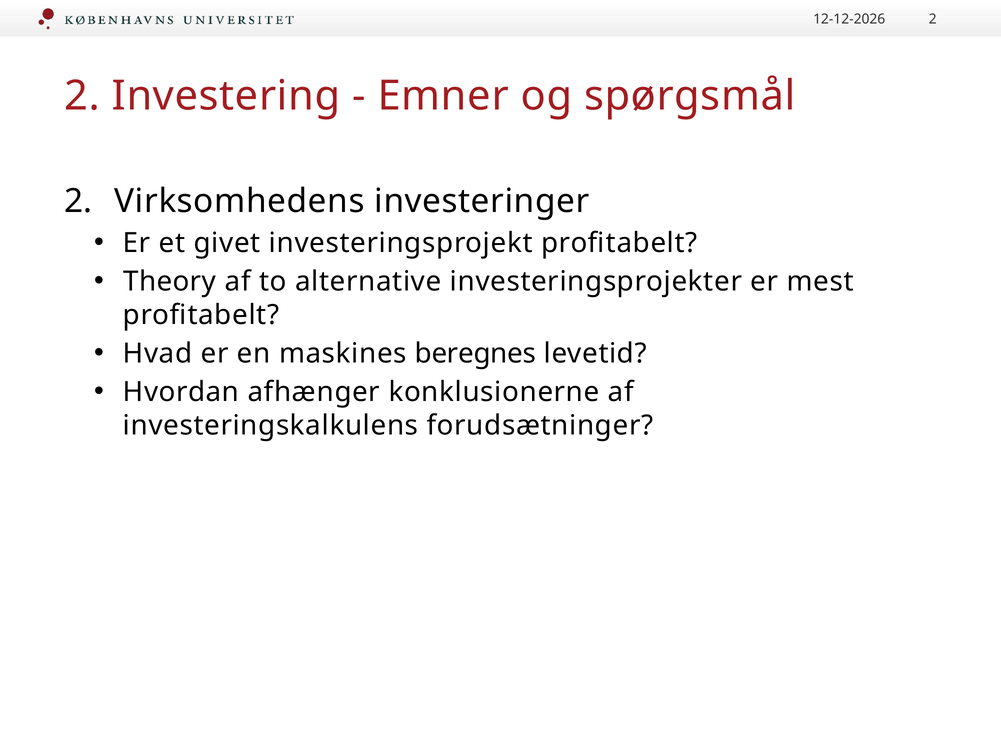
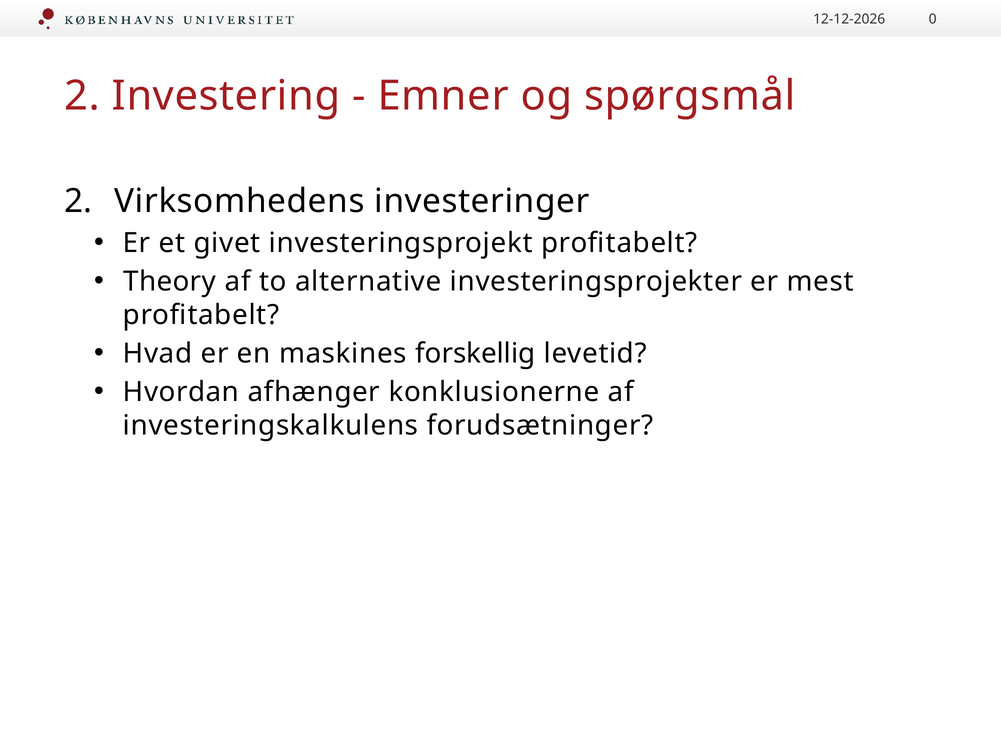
2 at (933, 19): 2 -> 0
beregnes: beregnes -> forskellig
